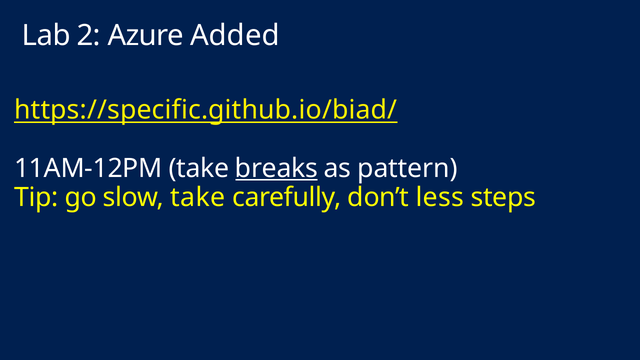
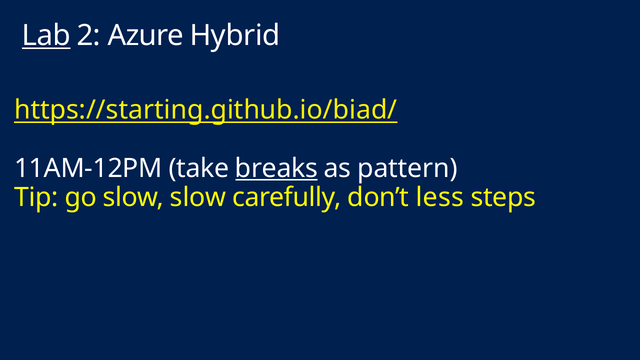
Lab underline: none -> present
Added: Added -> Hybrid
https://specific.github.io/biad/: https://specific.github.io/biad/ -> https://starting.github.io/biad/
slow take: take -> slow
